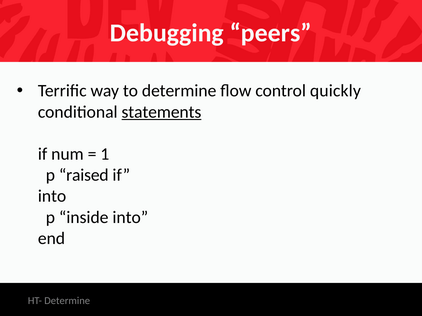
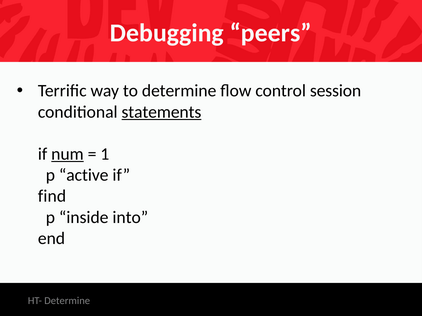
quickly: quickly -> session
num underline: none -> present
raised: raised -> active
into at (52, 196): into -> find
